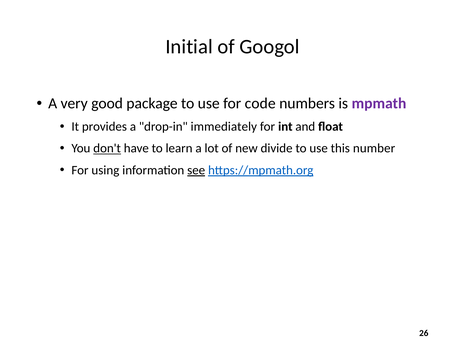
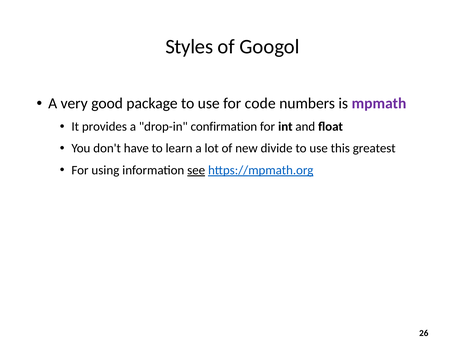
Initial: Initial -> Styles
immediately: immediately -> confirmation
don't underline: present -> none
number: number -> greatest
